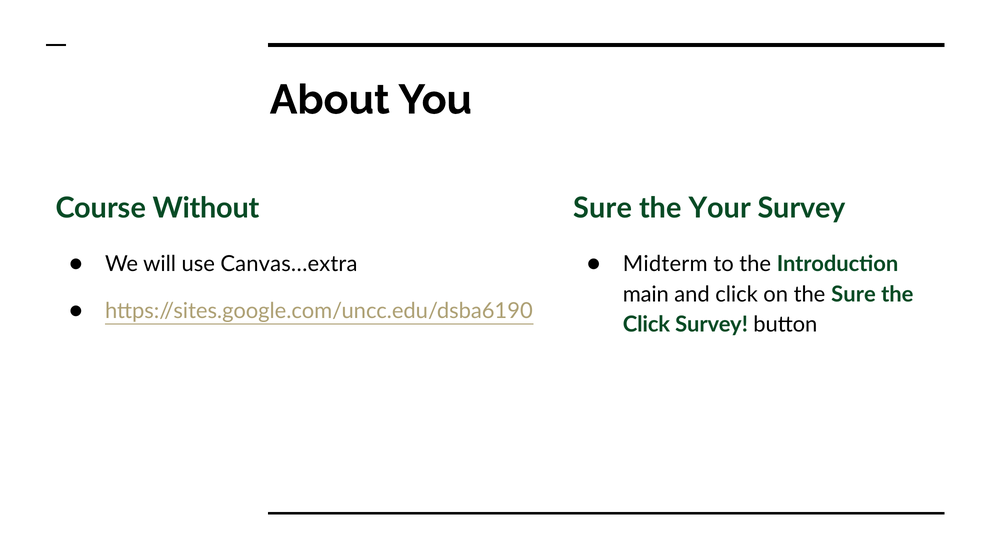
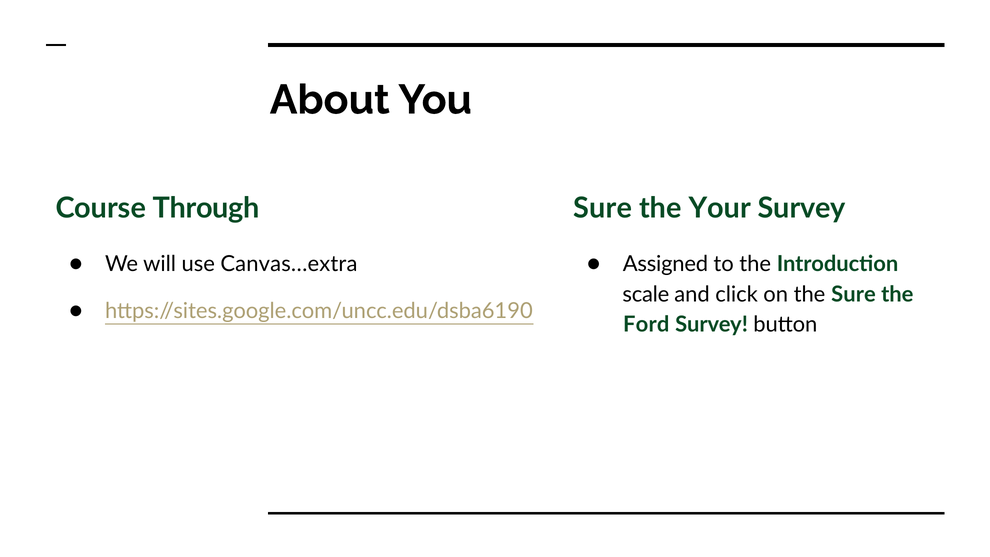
Without: Without -> Through
Midterm: Midterm -> Assigned
main: main -> scale
Click at (646, 325): Click -> Ford
